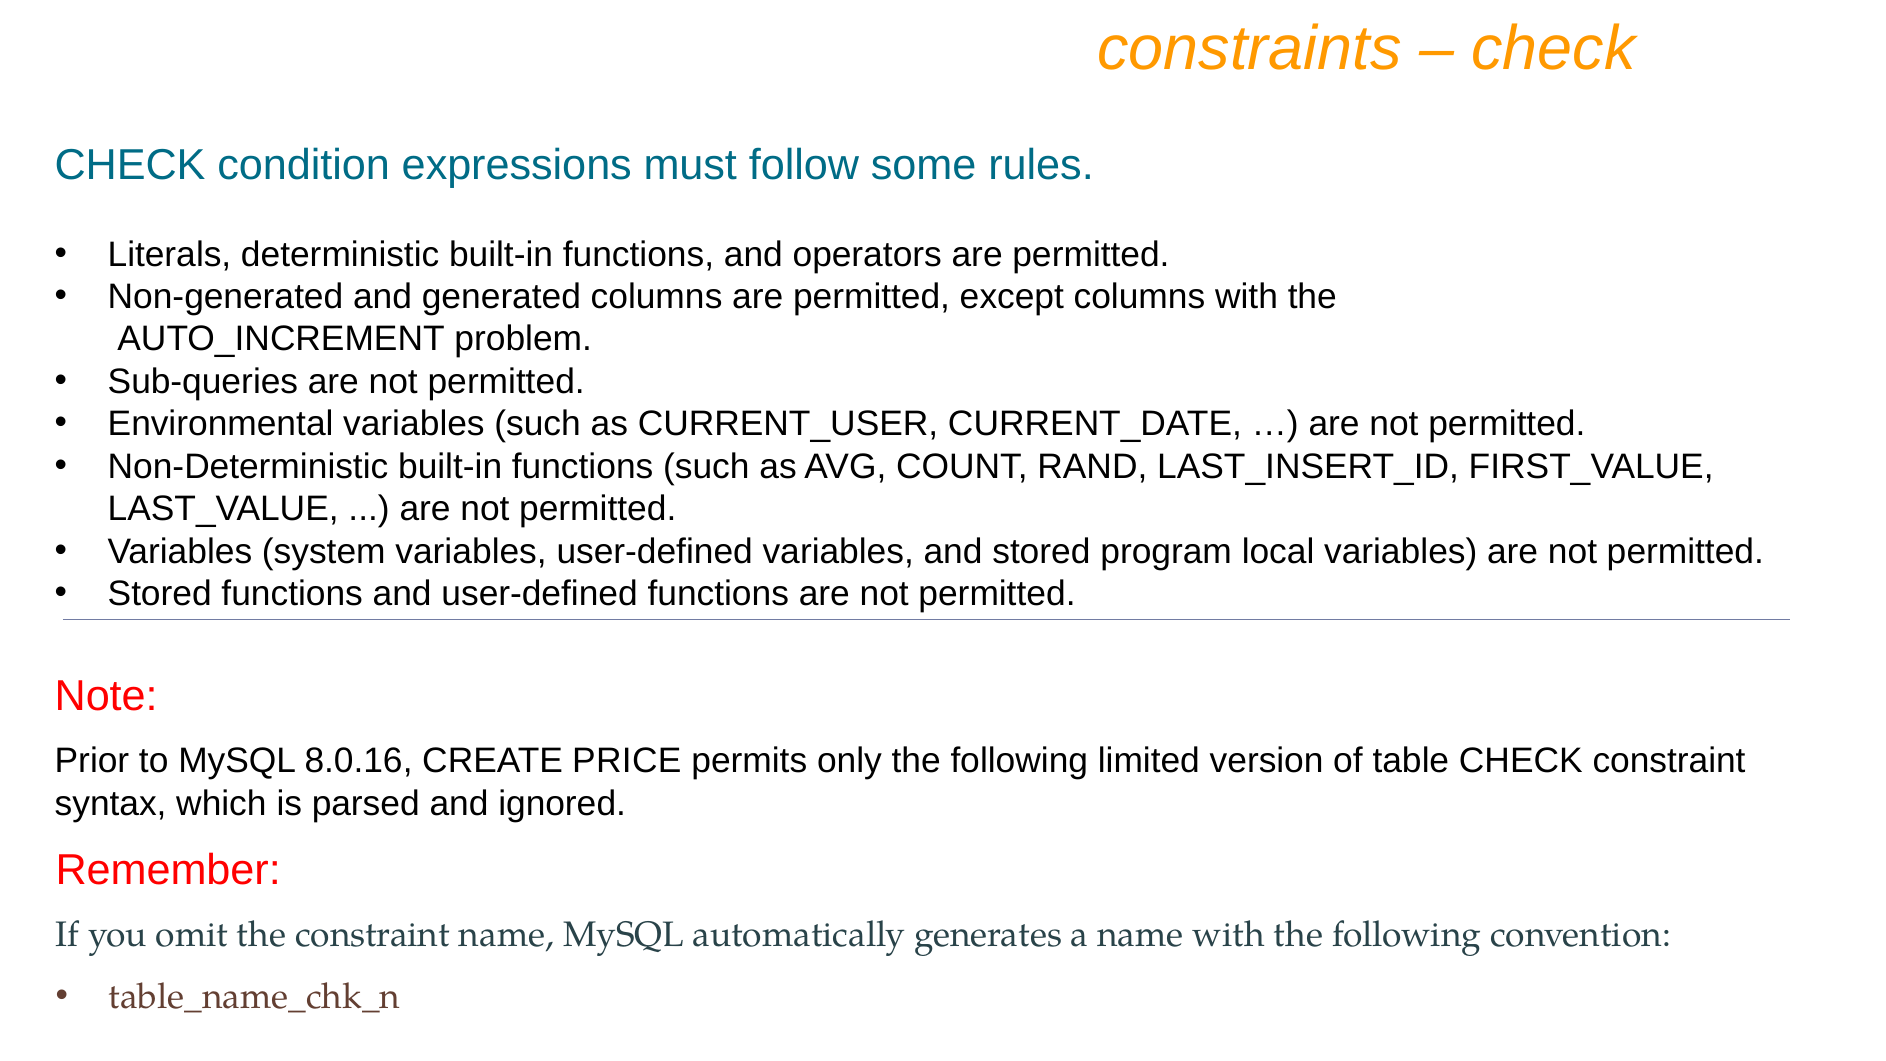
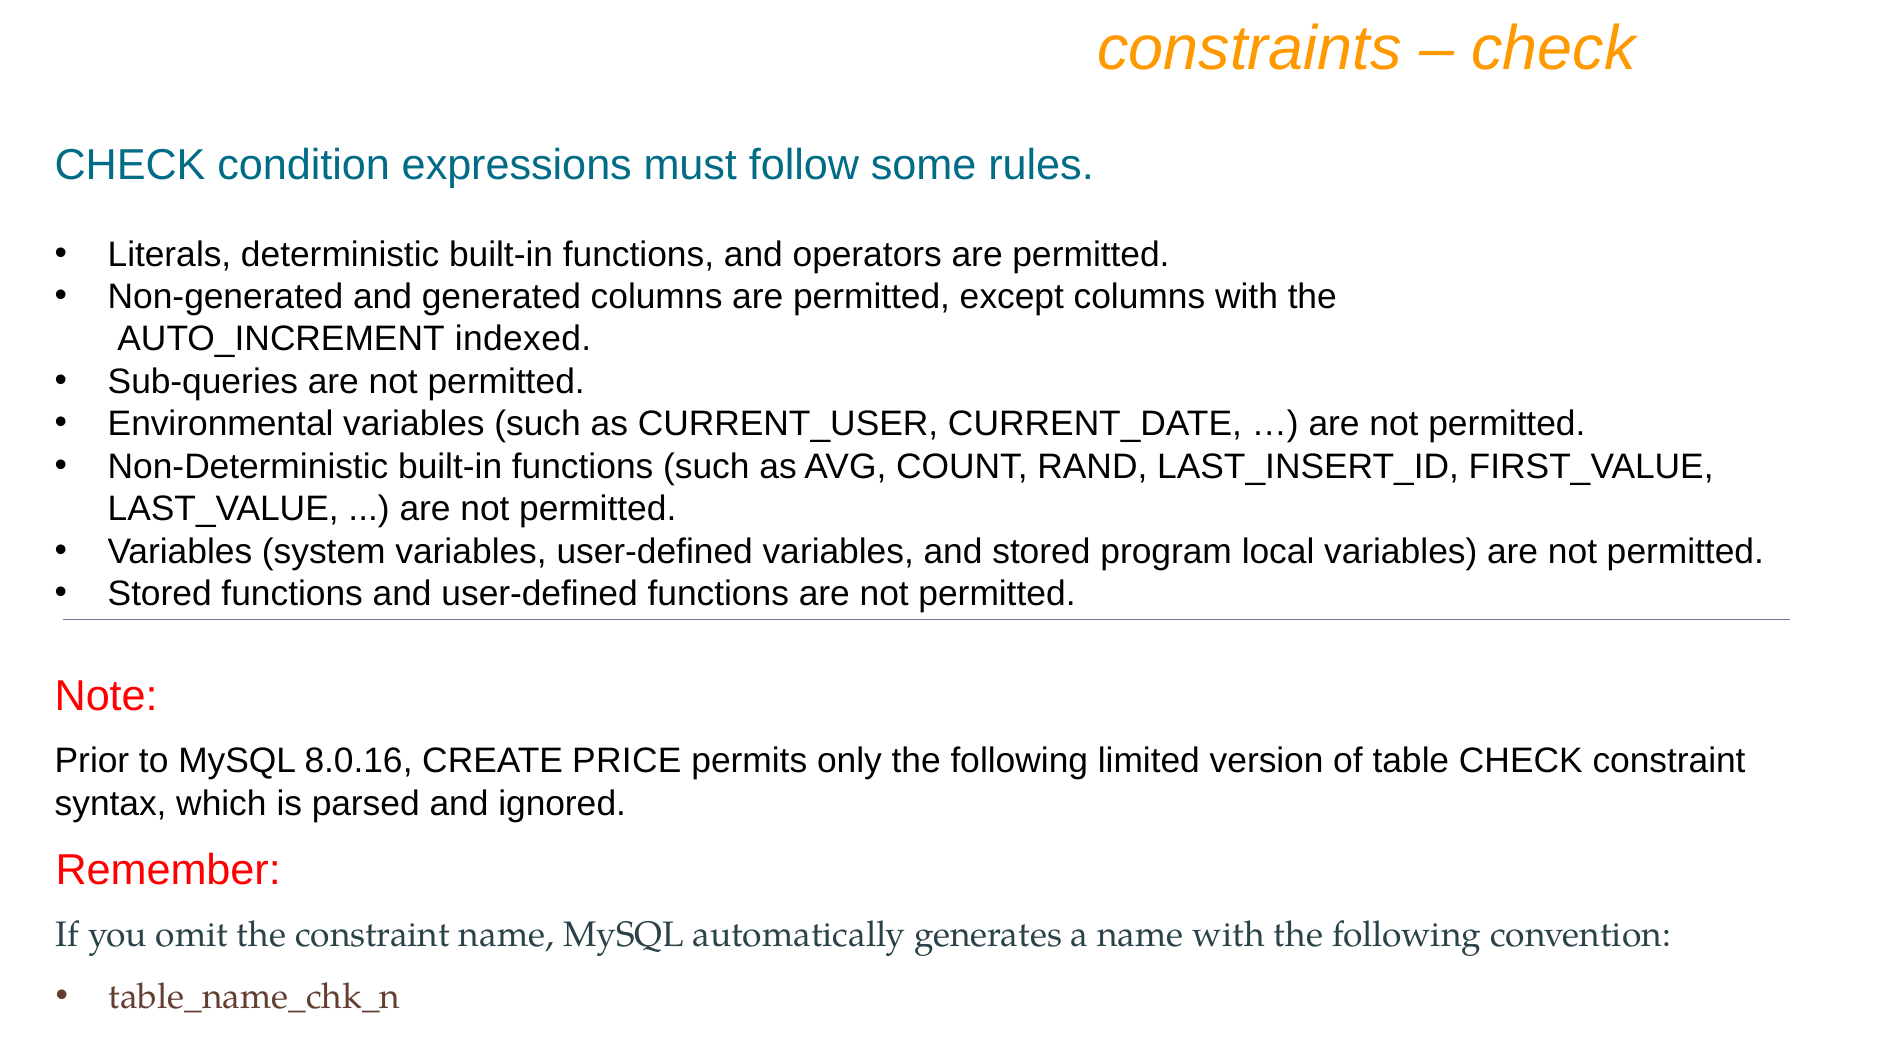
problem: problem -> indexed
